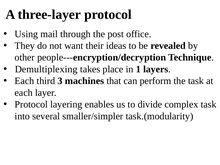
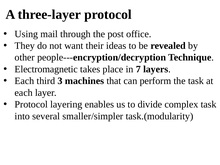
Demultiplexing: Demultiplexing -> Electromagnetic
1: 1 -> 7
